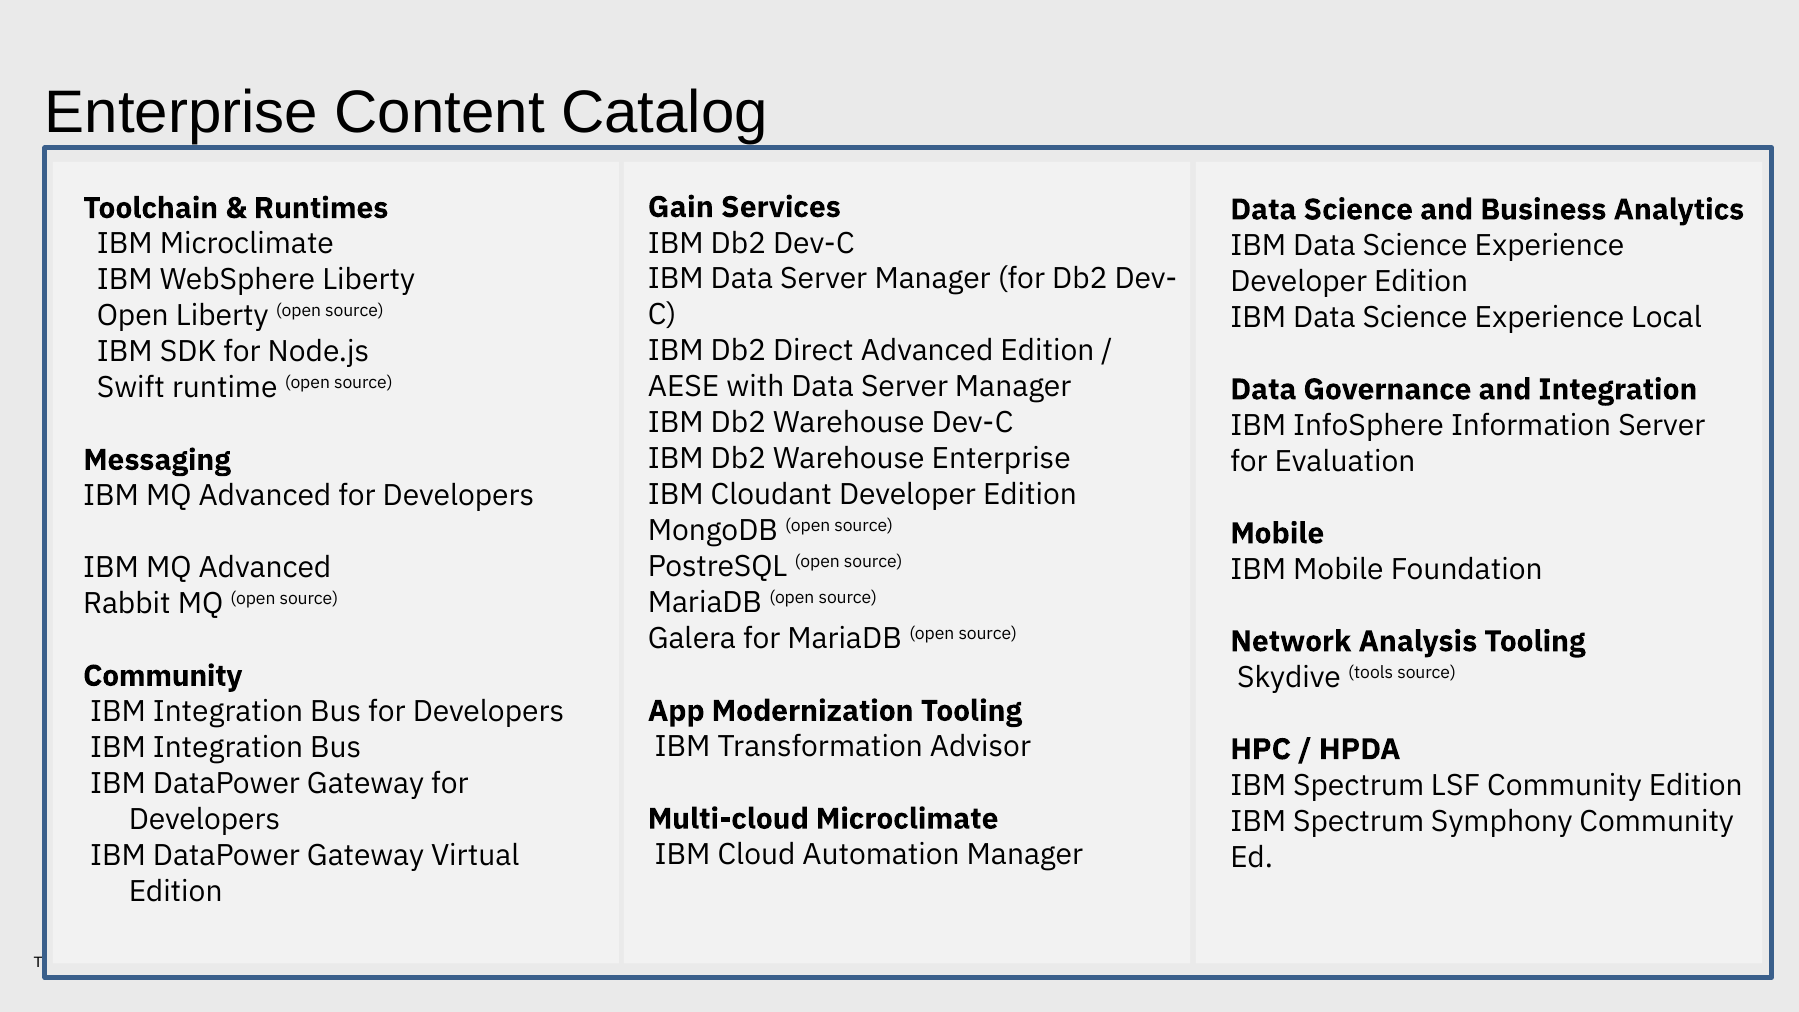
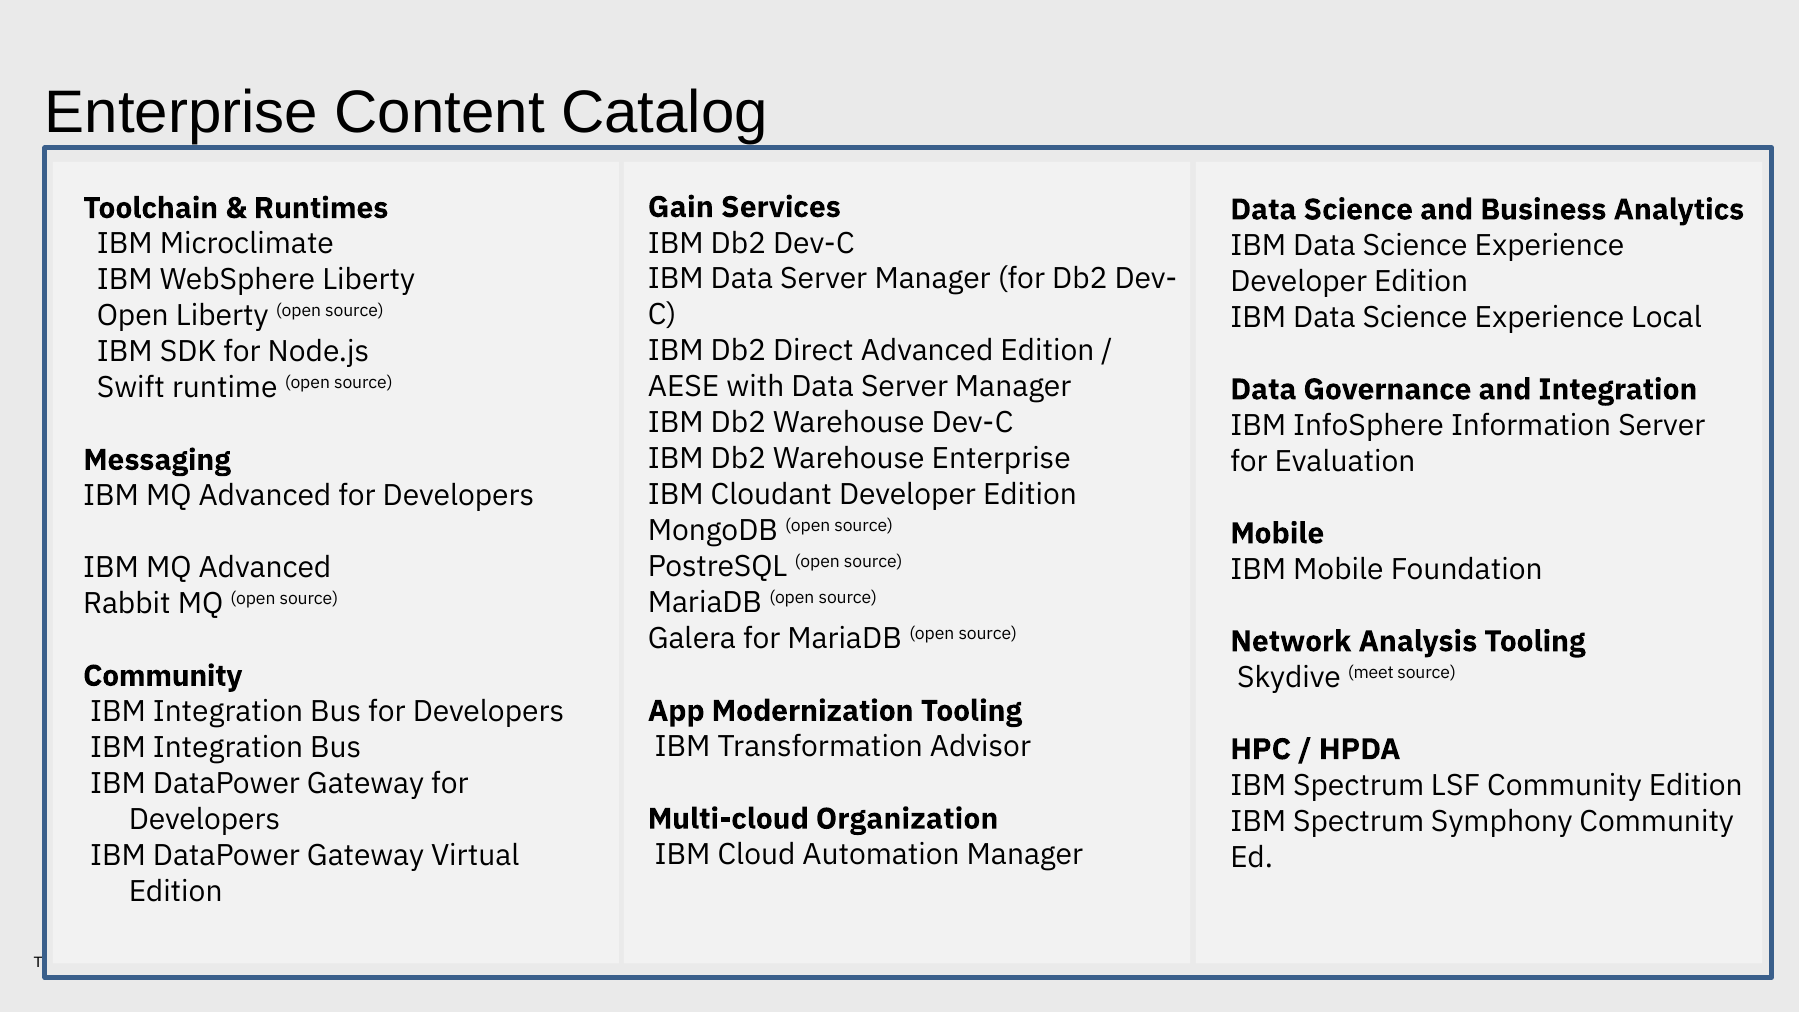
tools: tools -> meet
Multi-cloud Microclimate: Microclimate -> Organization
